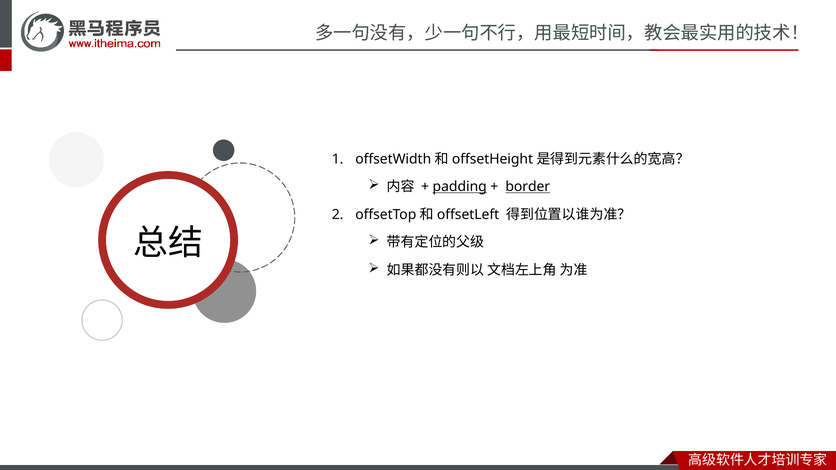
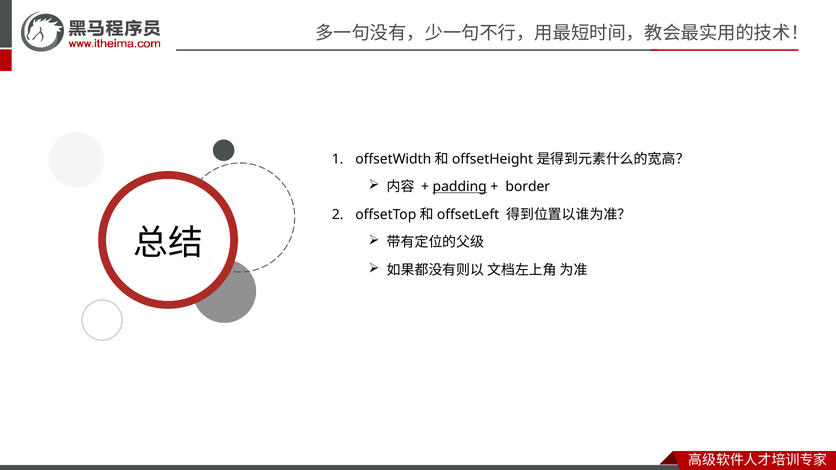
border underline: present -> none
